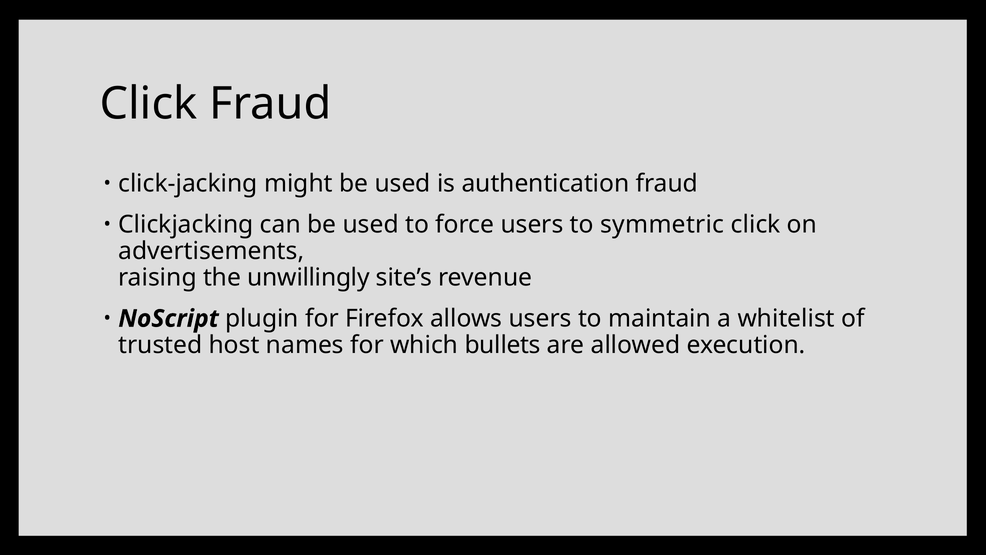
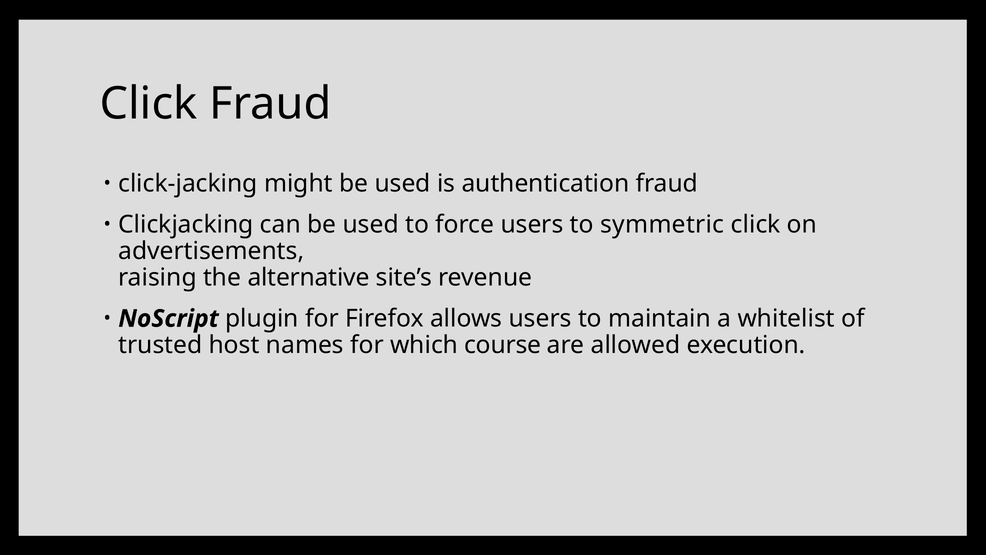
unwillingly: unwillingly -> alternative
bullets: bullets -> course
